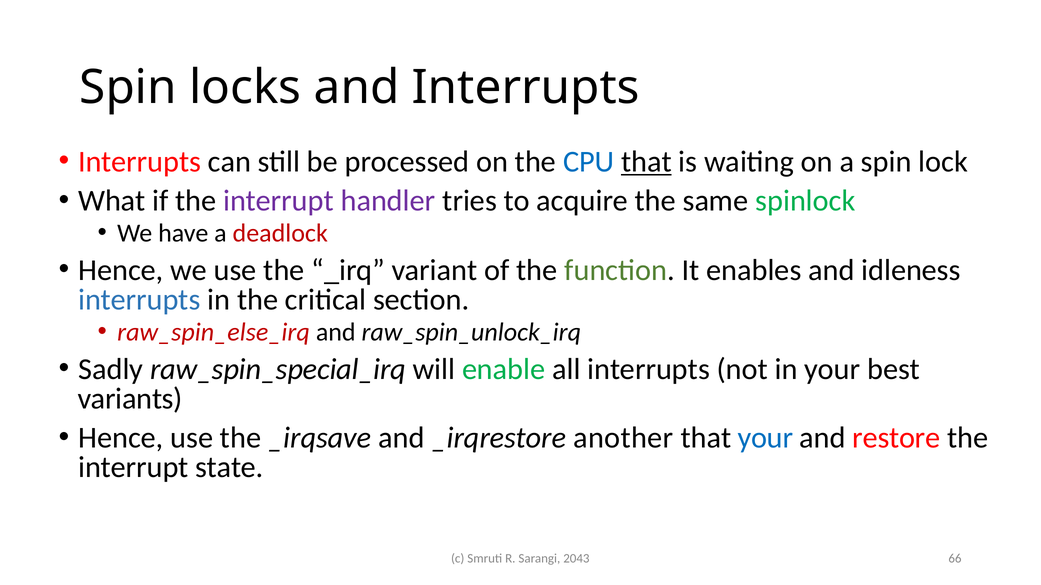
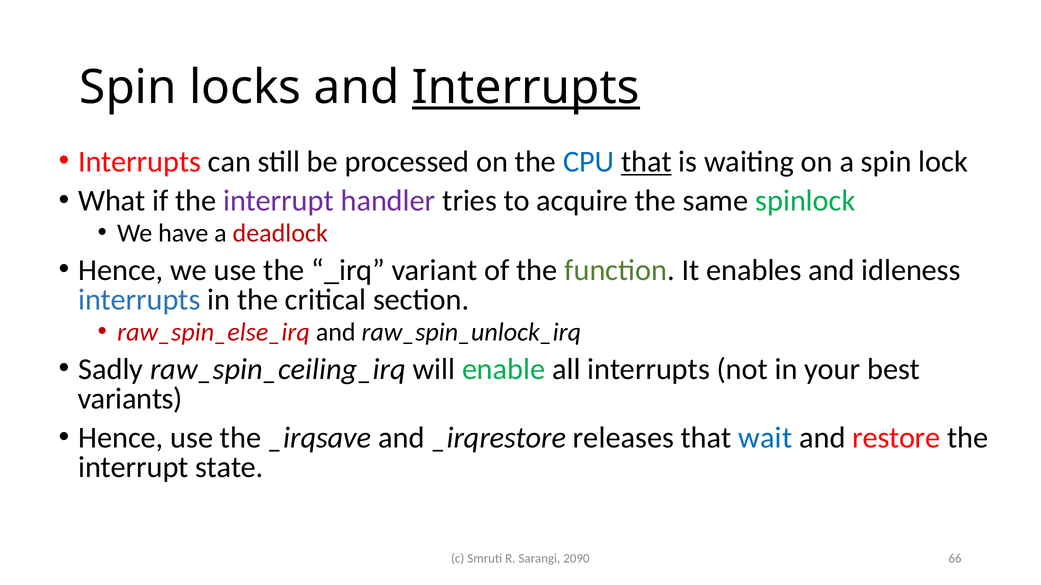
Interrupts at (526, 87) underline: none -> present
raw_spin_special_irq: raw_spin_special_irq -> raw_spin_ceiling_irq
another: another -> releases
that your: your -> wait
2043: 2043 -> 2090
